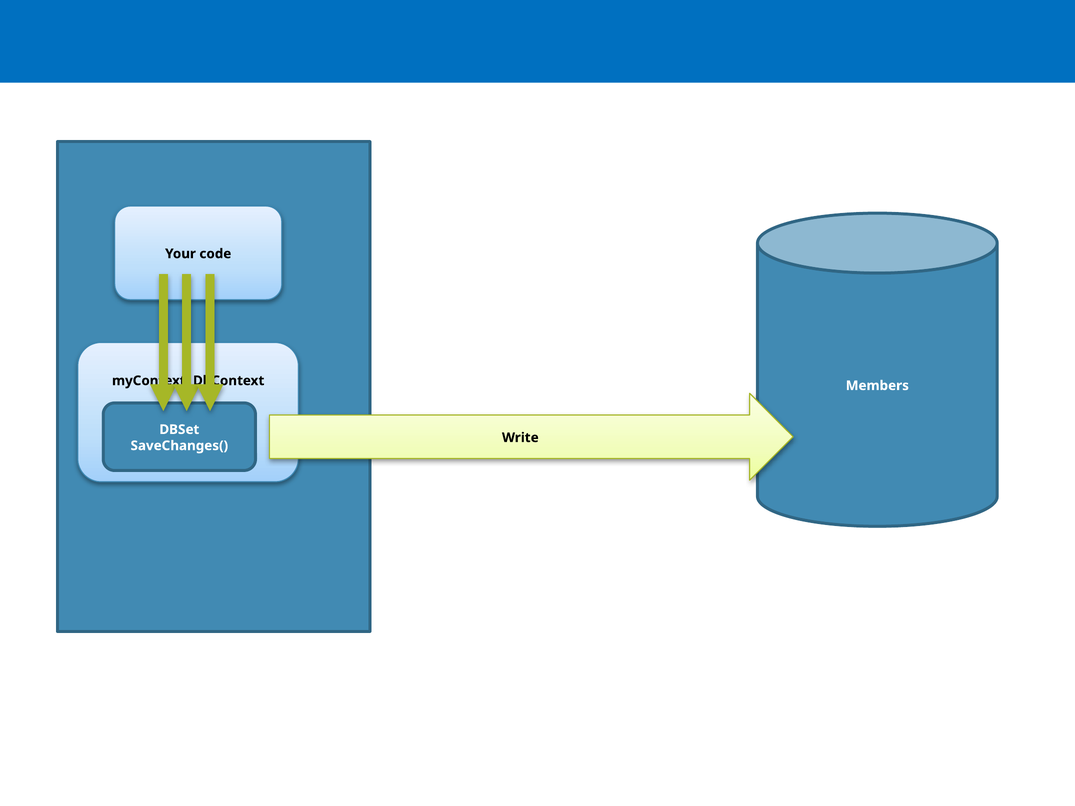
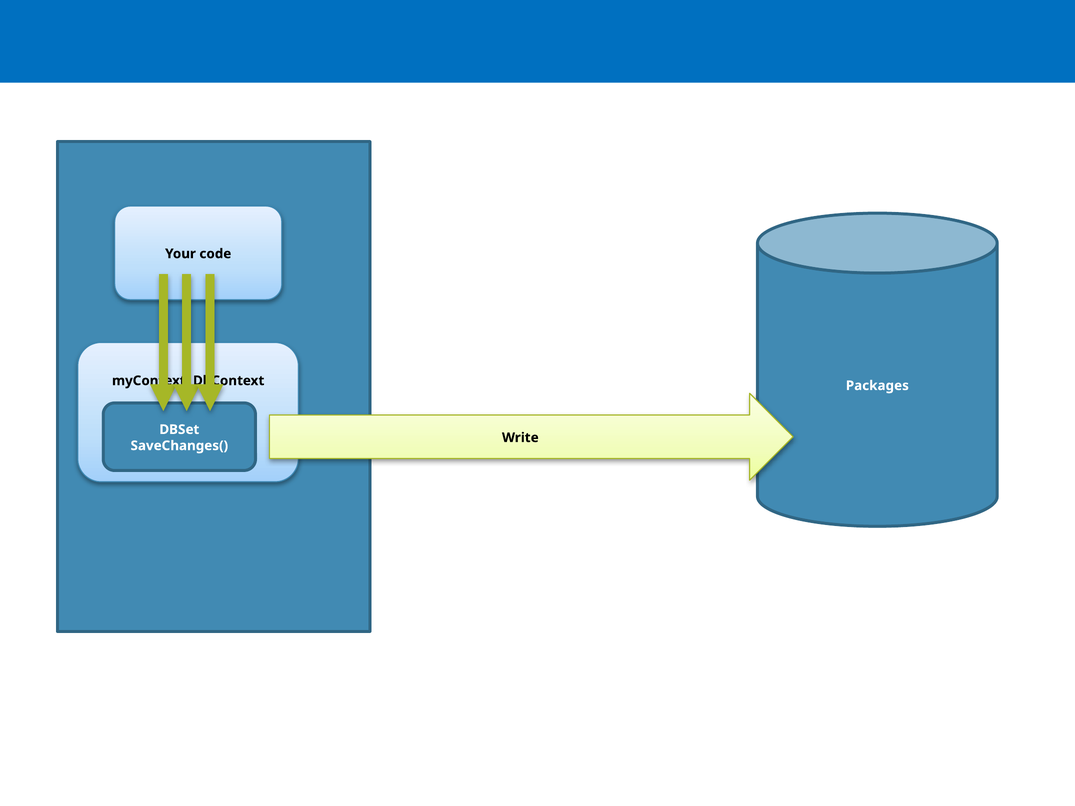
Members: Members -> Packages
